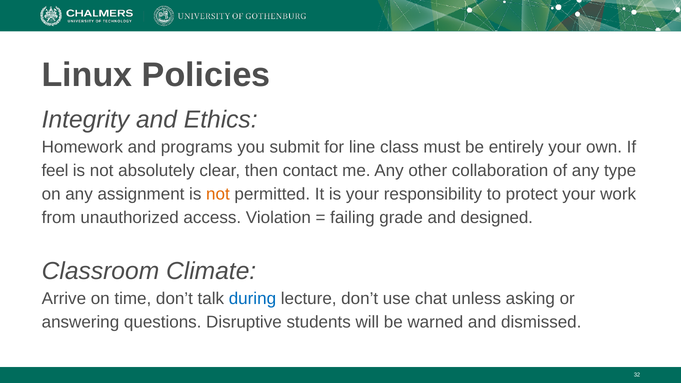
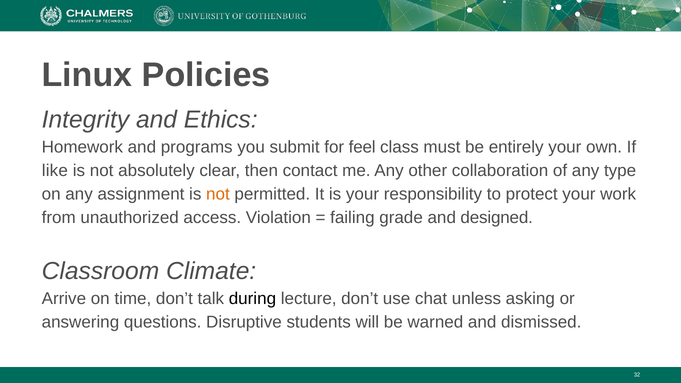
line: line -> feel
feel: feel -> like
during colour: blue -> black
